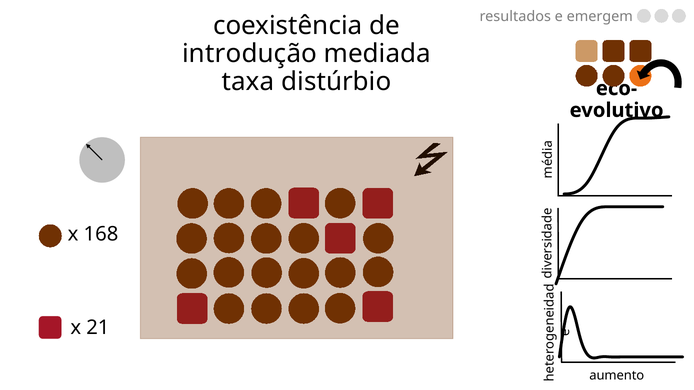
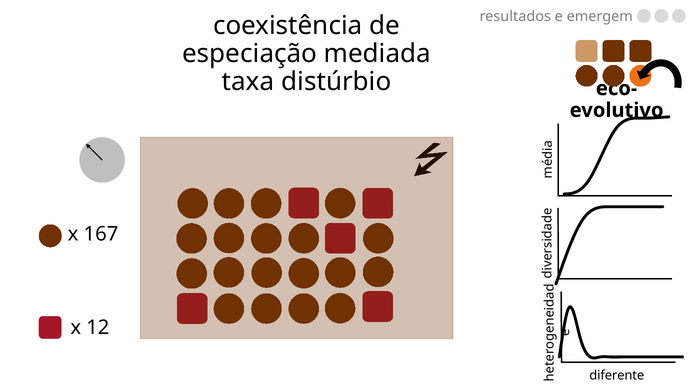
introdução: introdução -> especiação
168: 168 -> 167
21: 21 -> 12
aumento: aumento -> diferente
